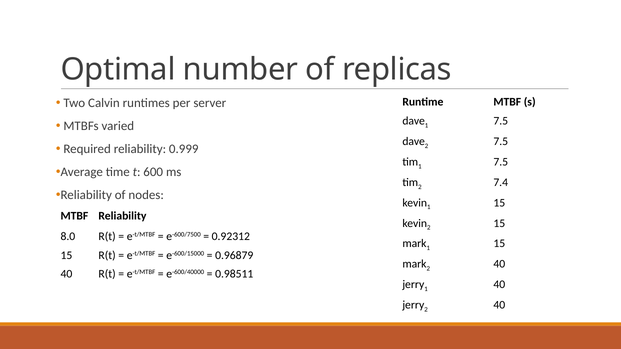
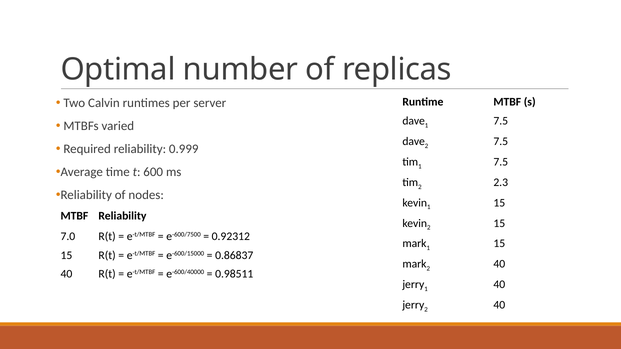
7.4: 7.4 -> 2.3
8.0: 8.0 -> 7.0
0.96879: 0.96879 -> 0.86837
